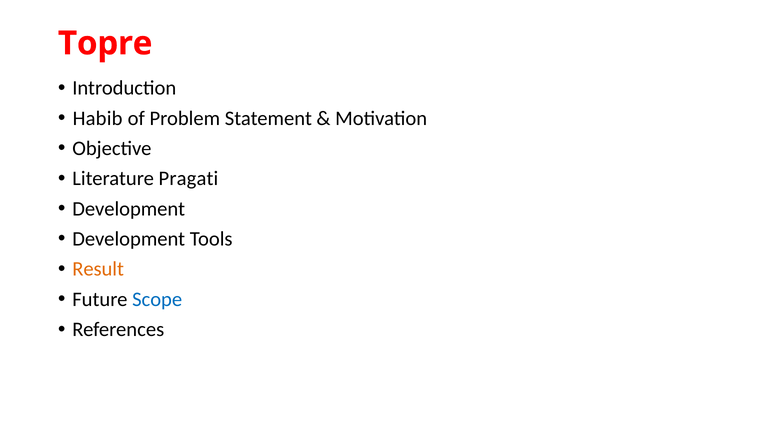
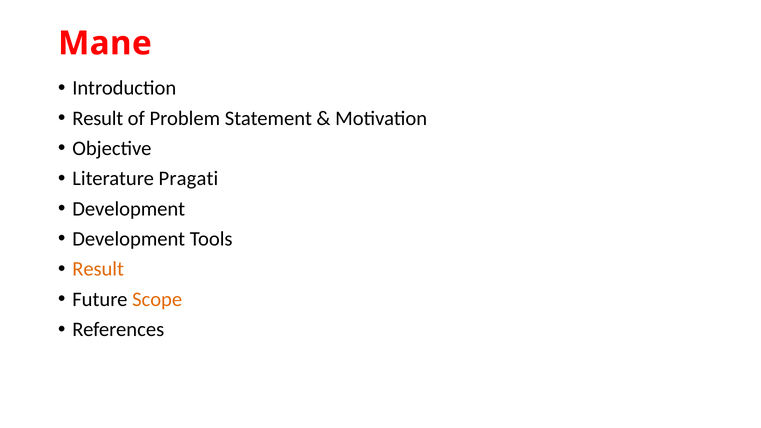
Topre: Topre -> Mane
Habib at (98, 118): Habib -> Result
Scope colour: blue -> orange
